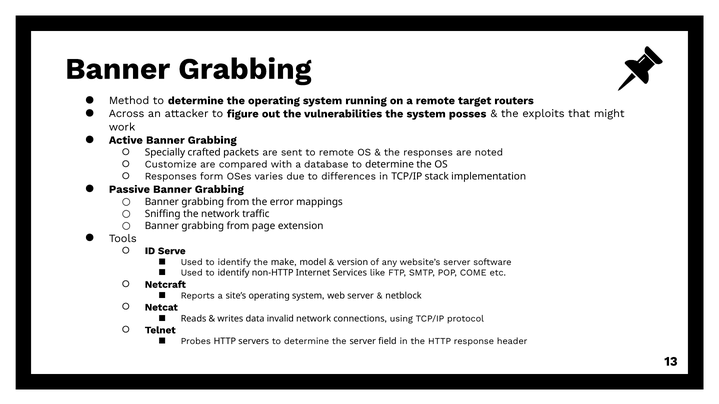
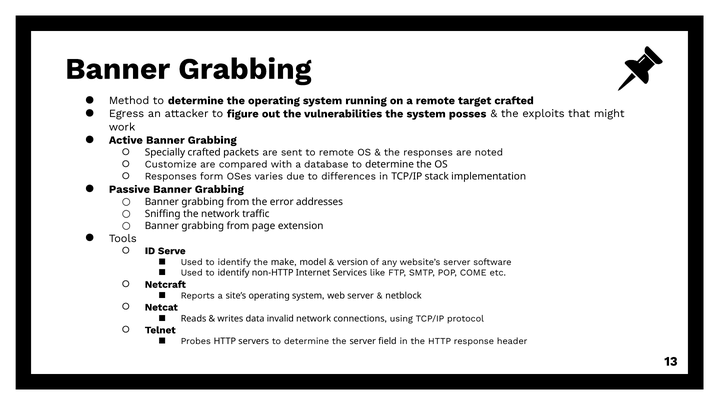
target routers: routers -> crafted
Across: Across -> Egress
mappings: mappings -> addresses
